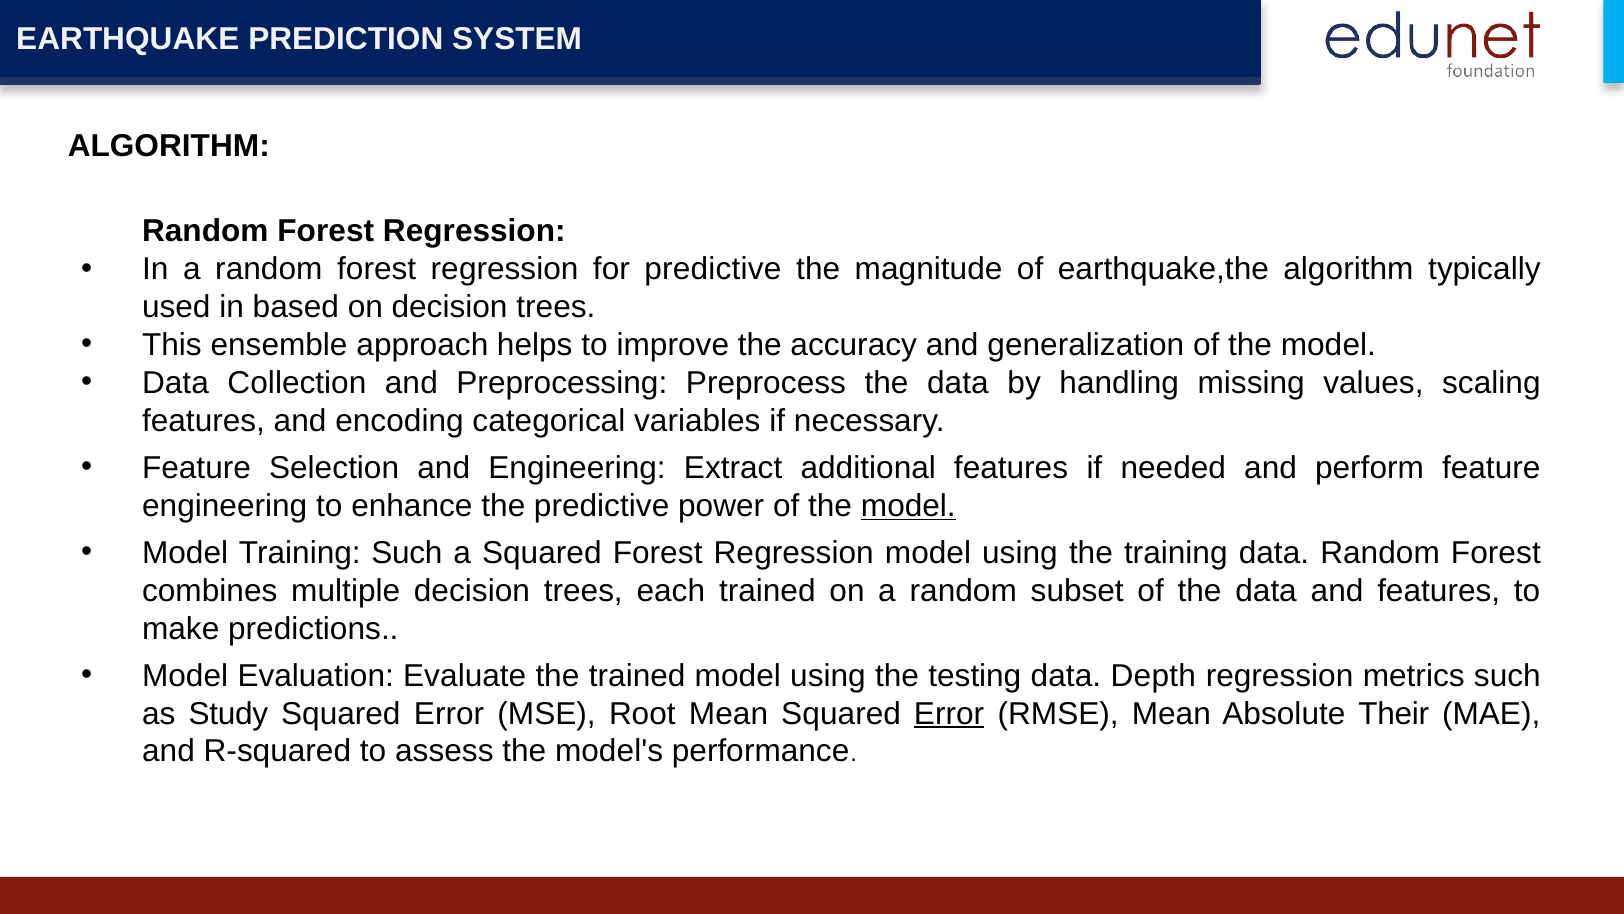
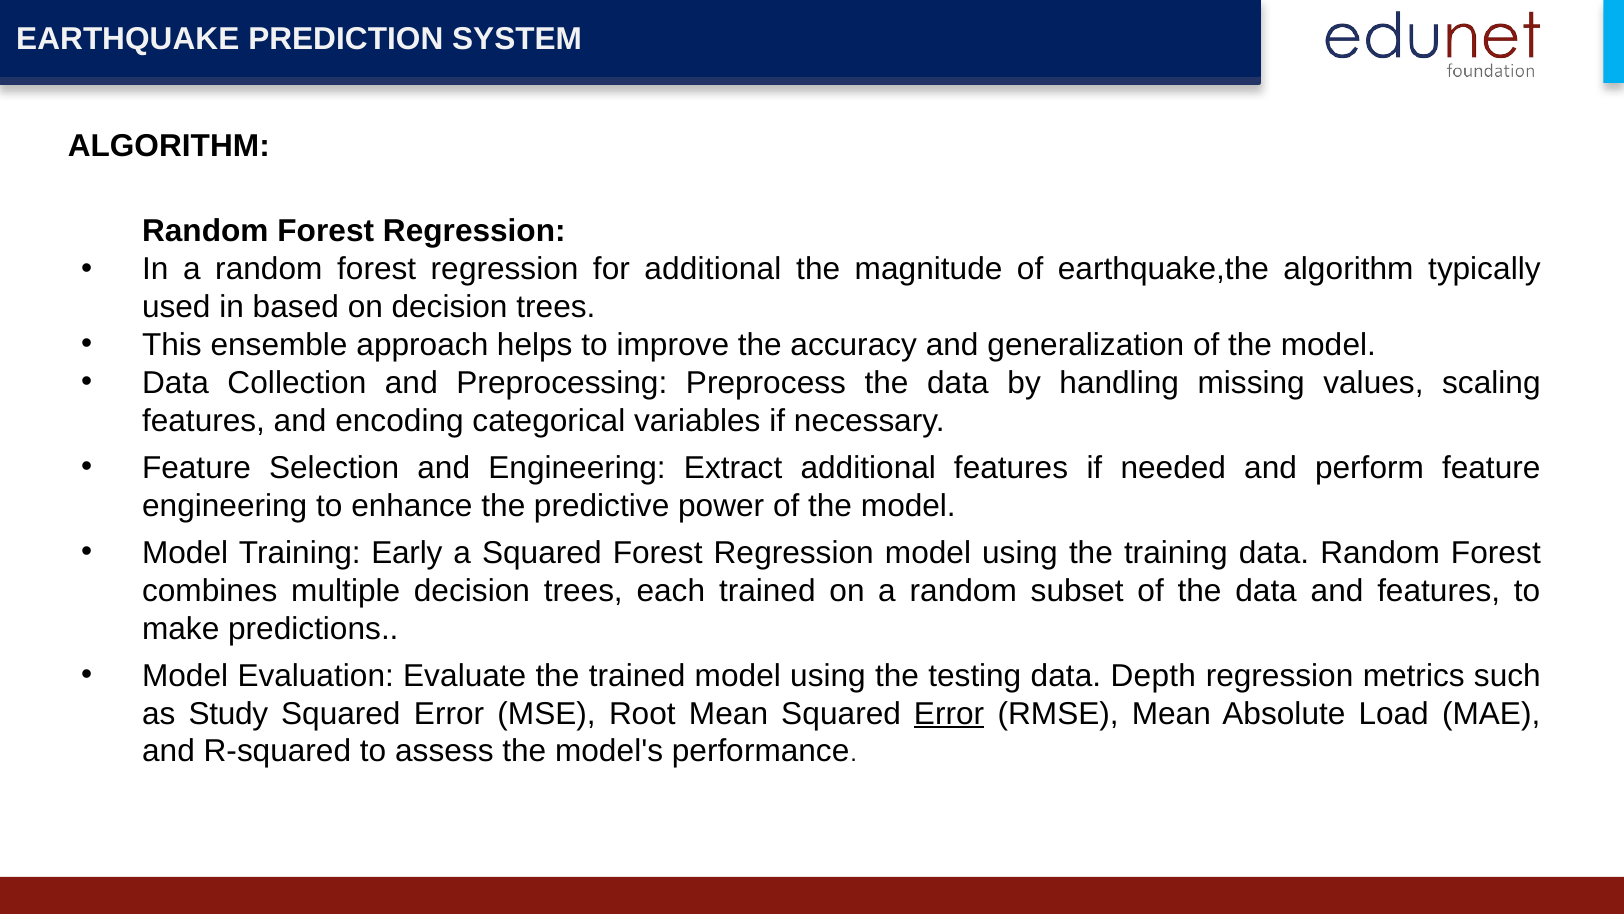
for predictive: predictive -> additional
model at (908, 506) underline: present -> none
Training Such: Such -> Early
Their: Their -> Load
